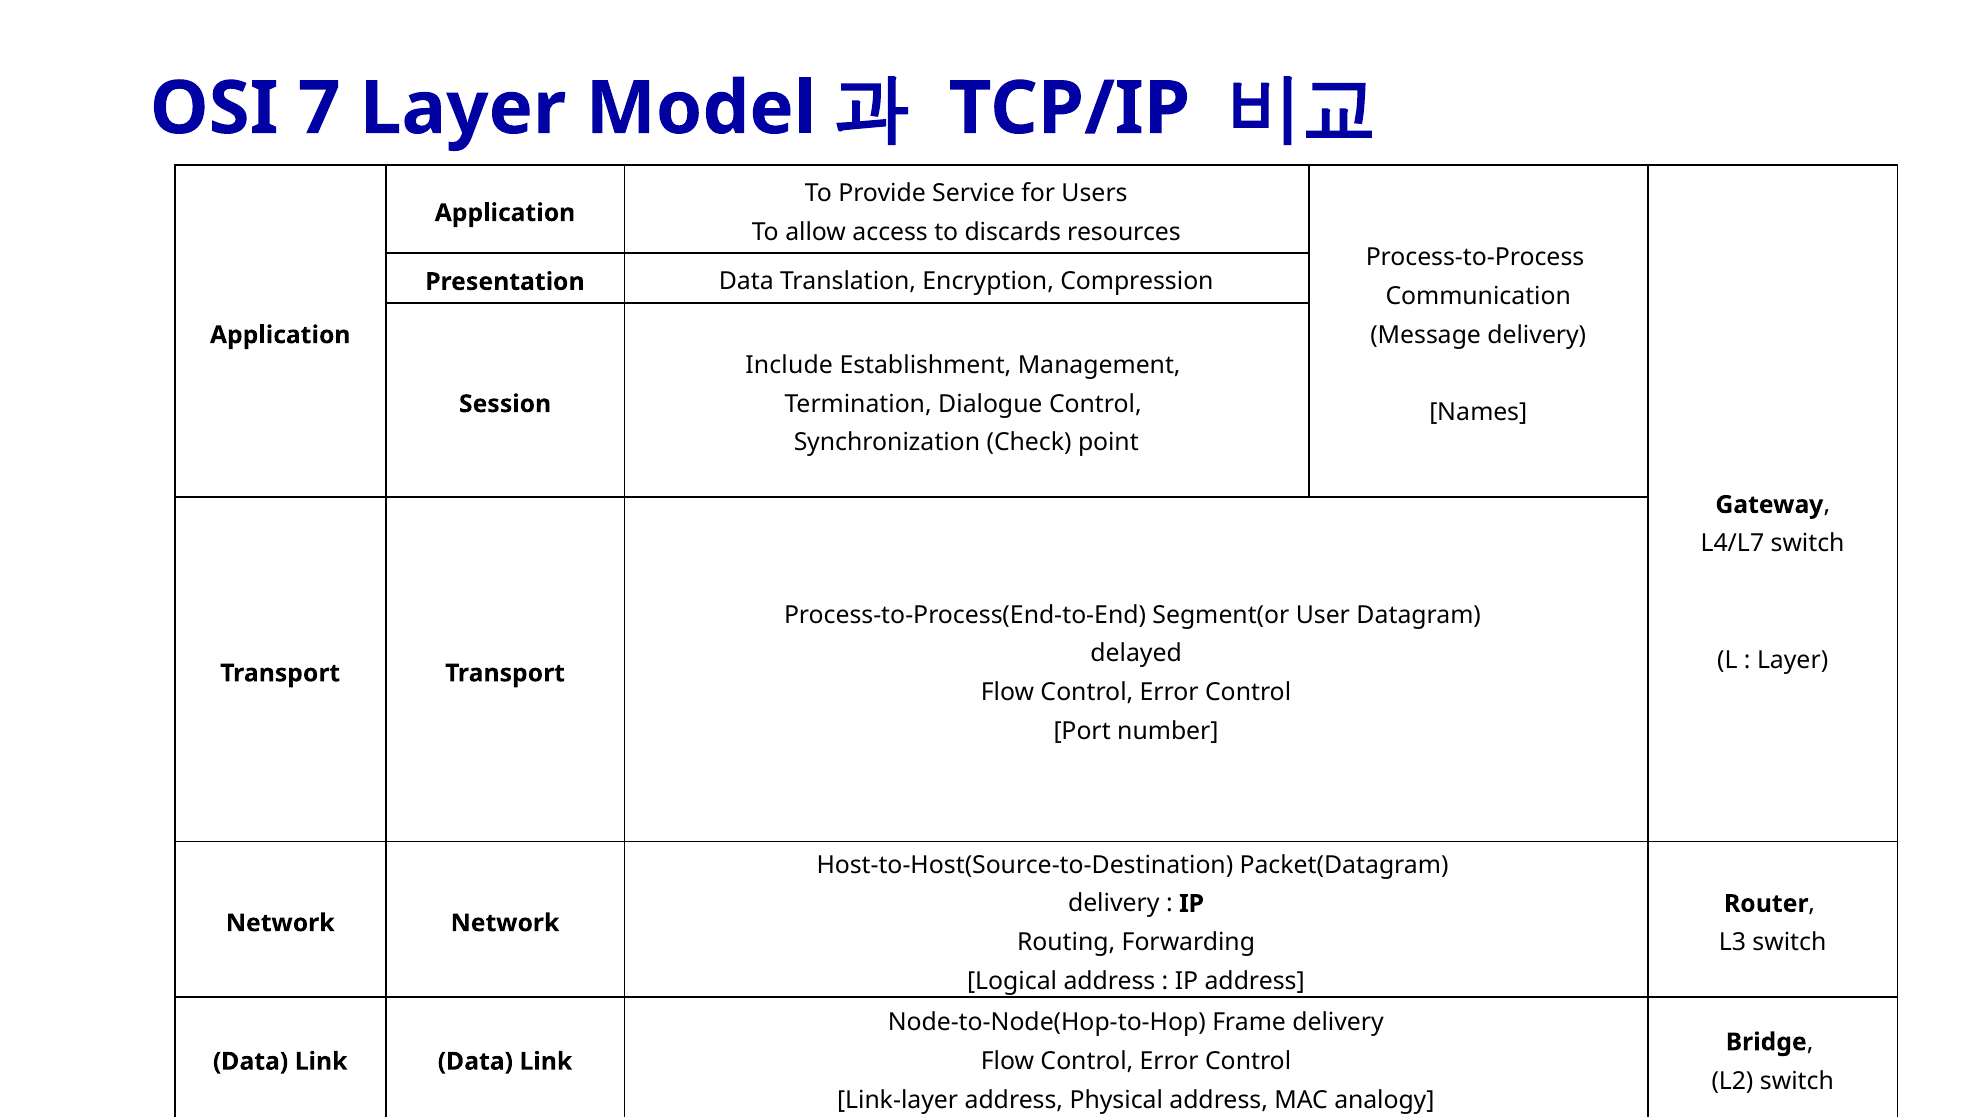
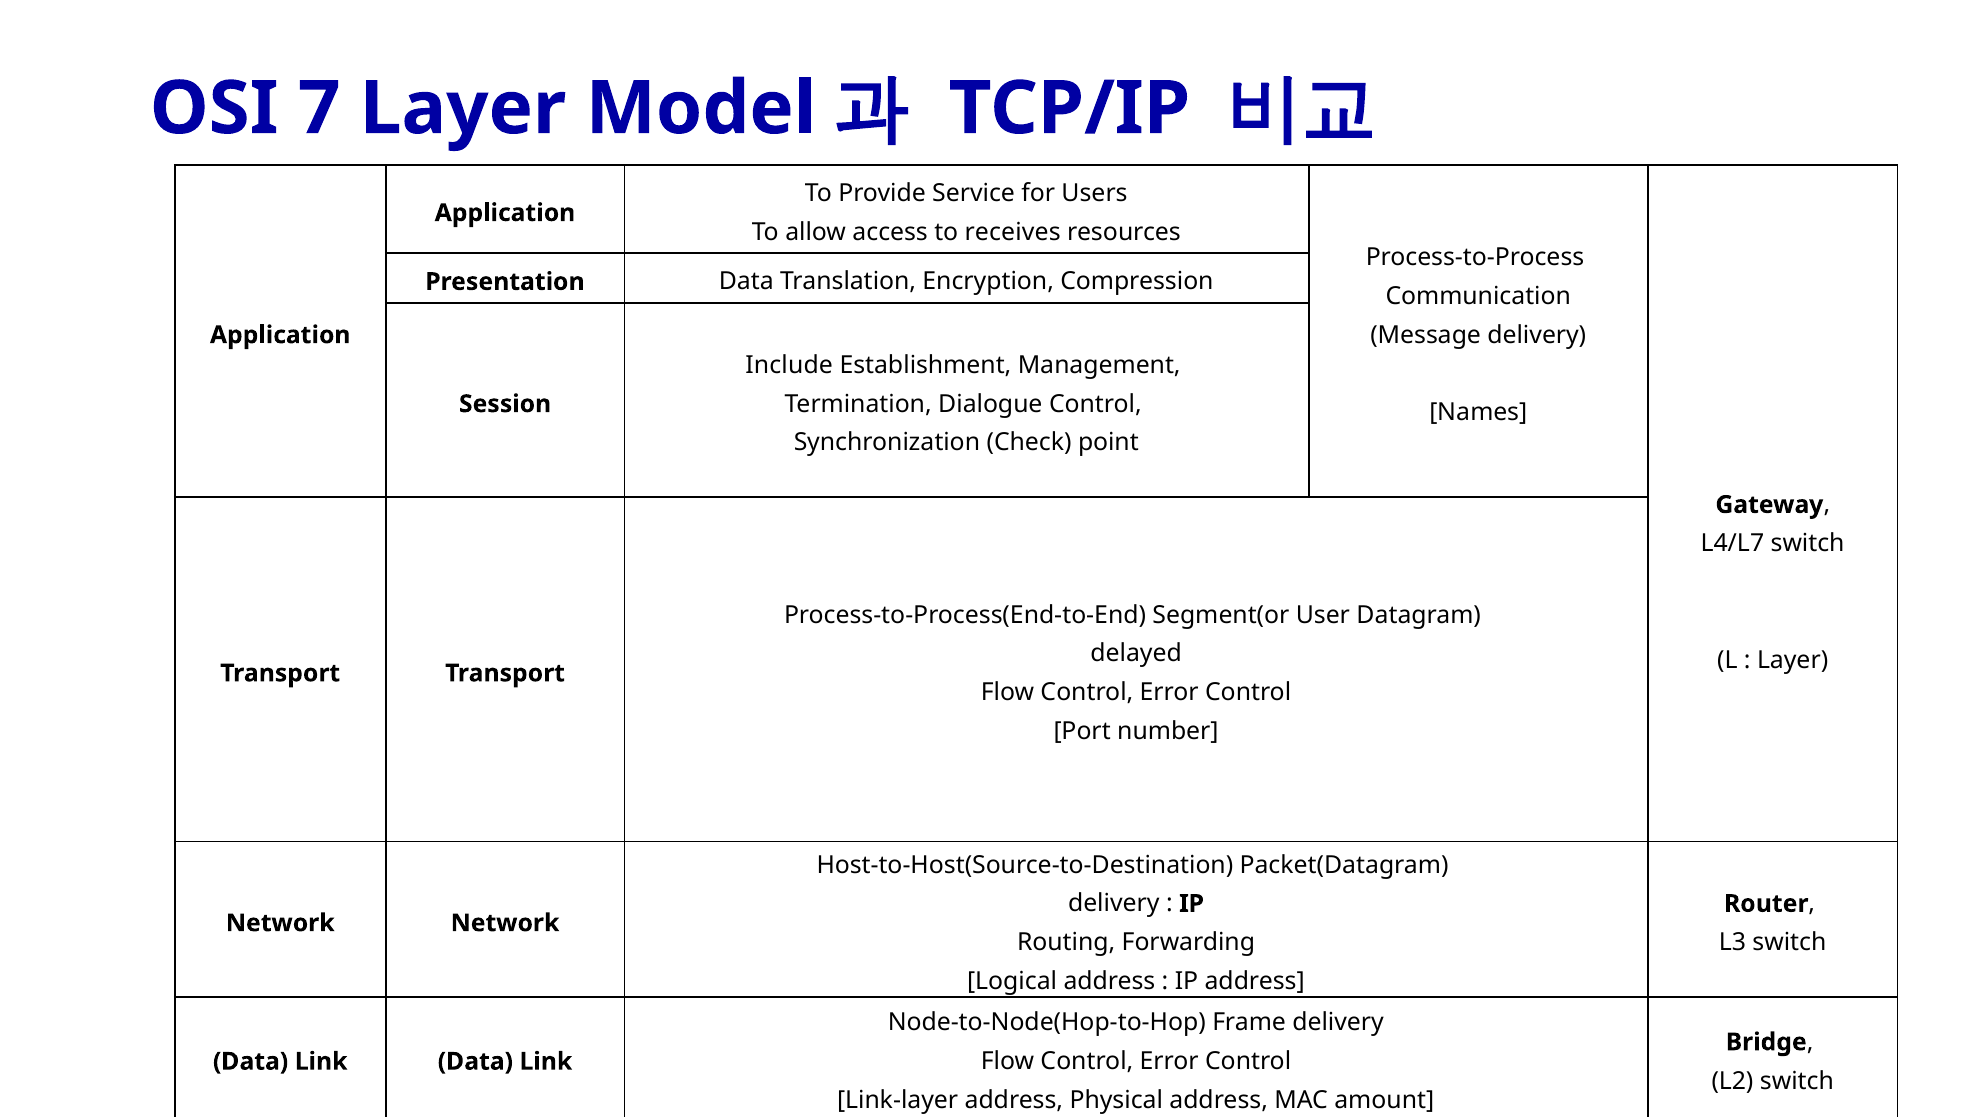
discards: discards -> receives
analogy: analogy -> amount
